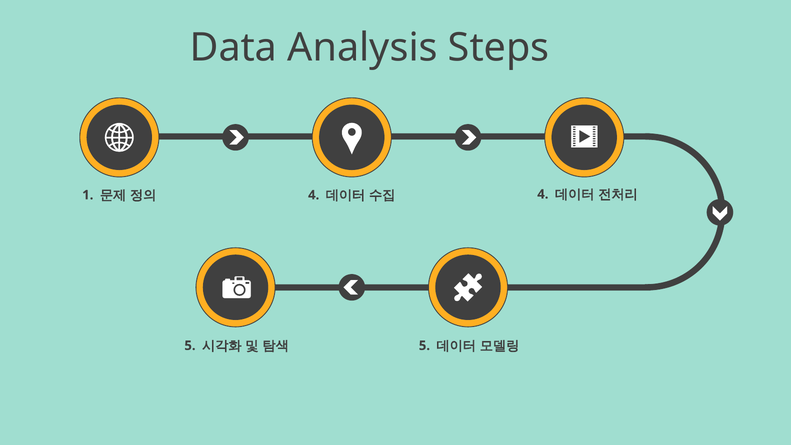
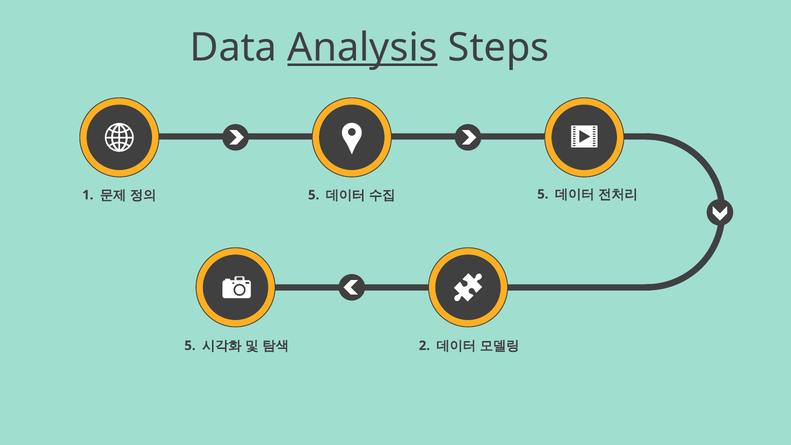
Analysis underline: none -> present
4 at (314, 195): 4 -> 5
4 at (543, 194): 4 -> 5
5 at (424, 346): 5 -> 2
